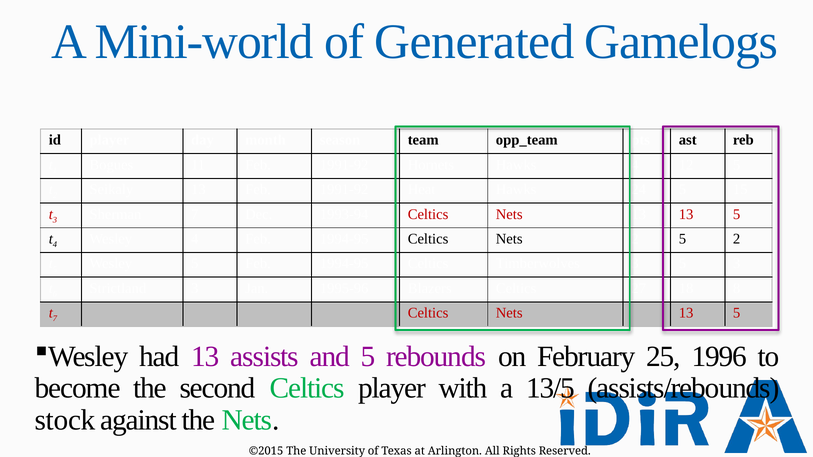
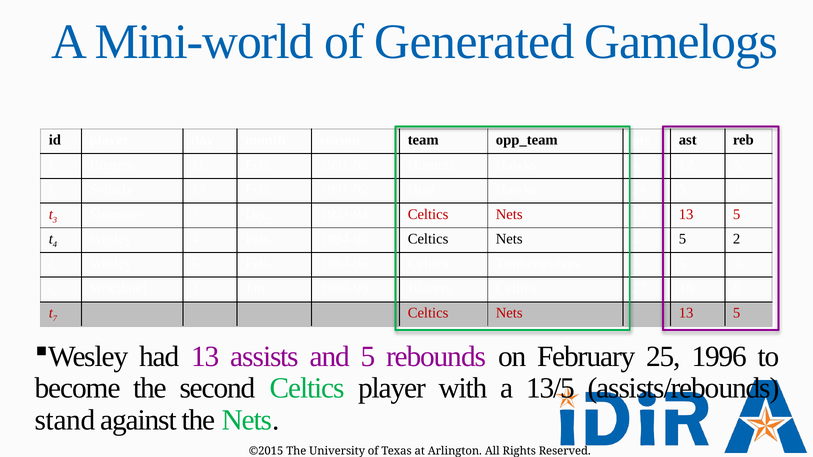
stock: stock -> stand
